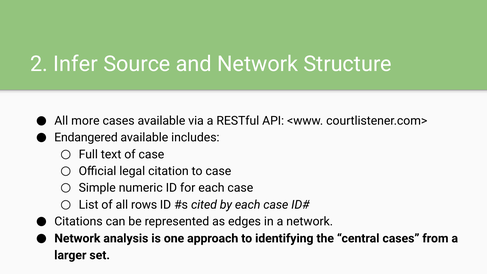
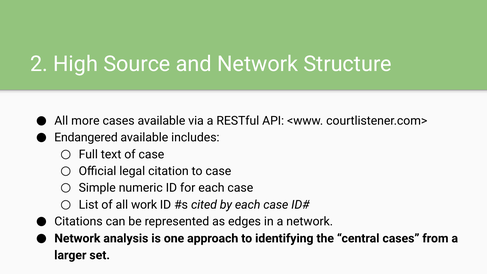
Infer: Infer -> High
rows: rows -> work
